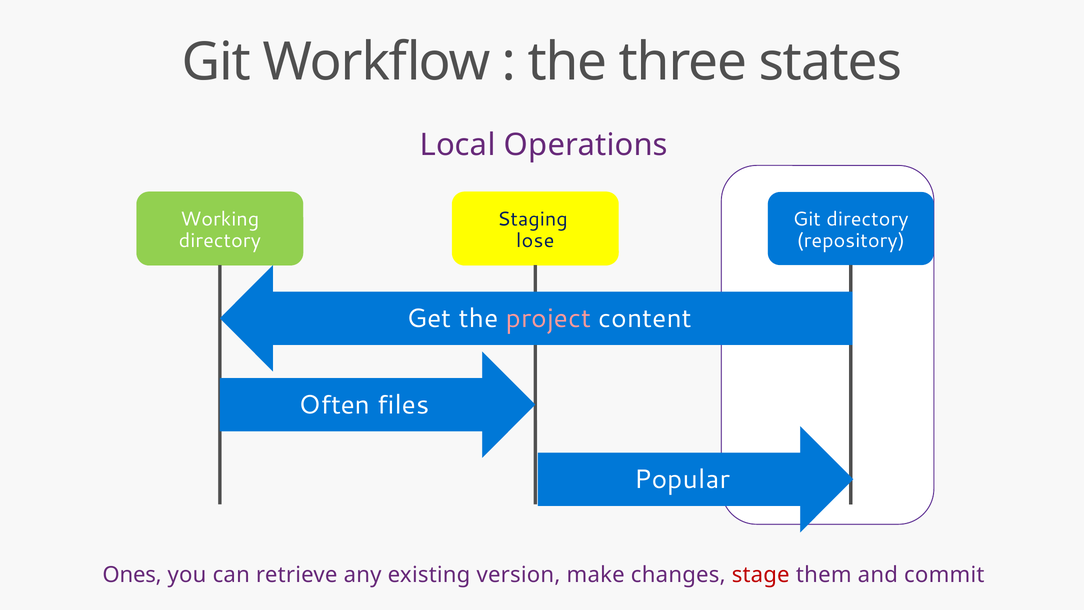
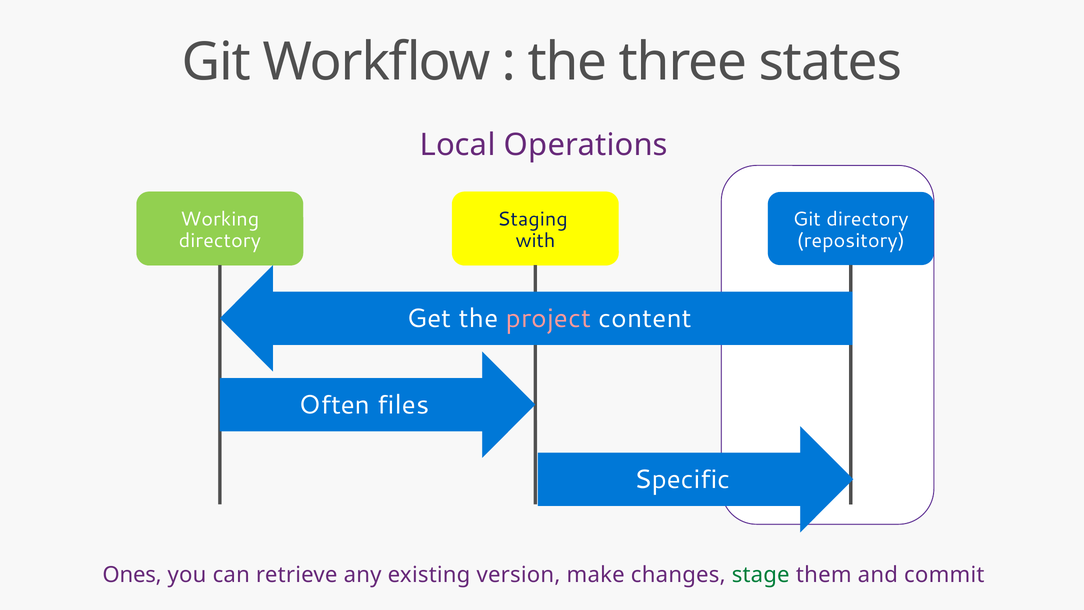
lose: lose -> with
Popular: Popular -> Specific
stage colour: red -> green
